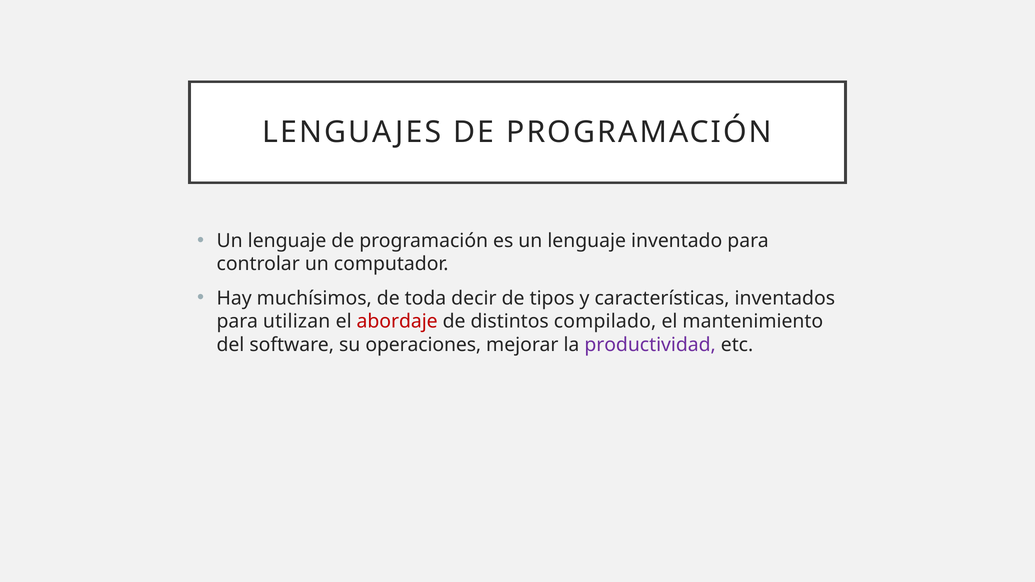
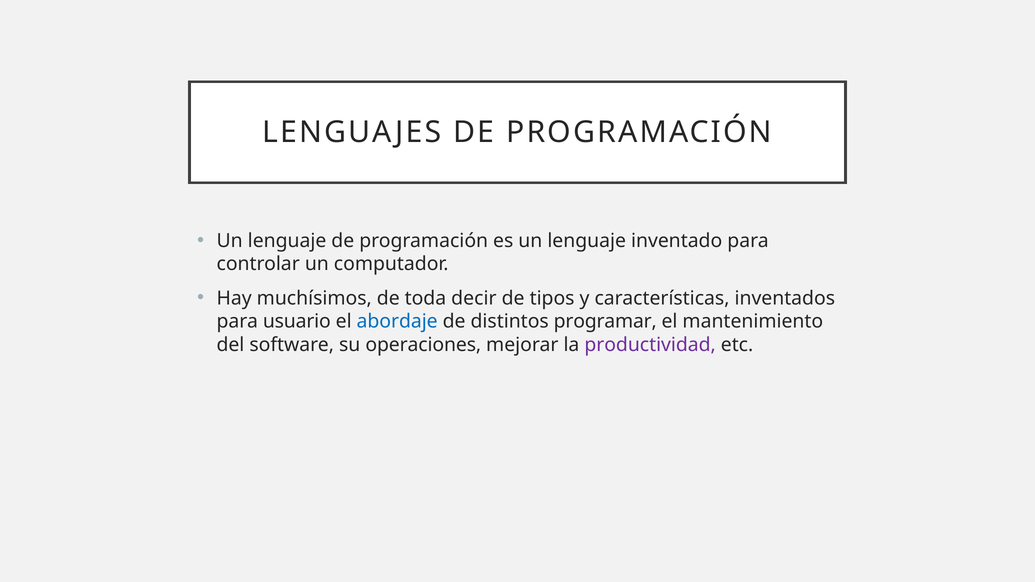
utilizan: utilizan -> usuario
abordaje colour: red -> blue
compilado: compilado -> programar
